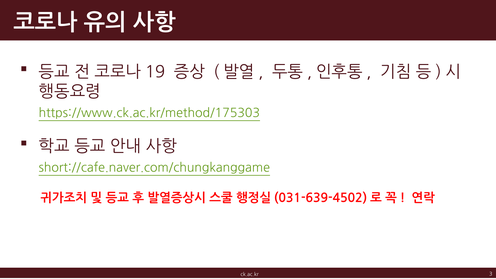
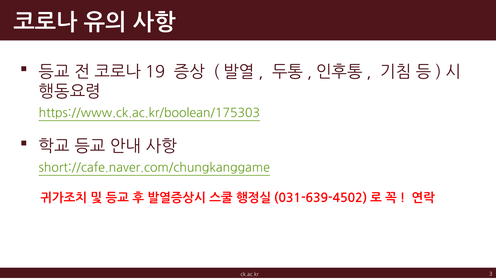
https://www.ck.ac.kr/method/175303: https://www.ck.ac.kr/method/175303 -> https://www.ck.ac.kr/boolean/175303
